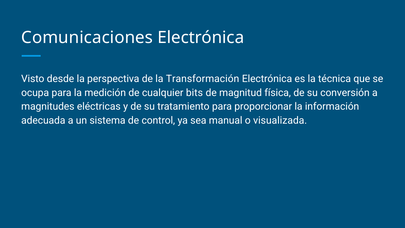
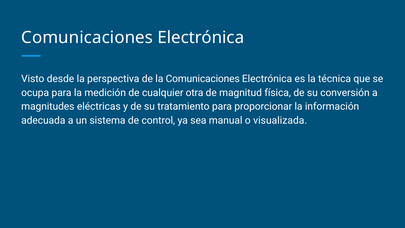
la Transformación: Transformación -> Comunicaciones
bits: bits -> otra
